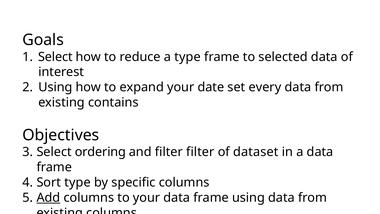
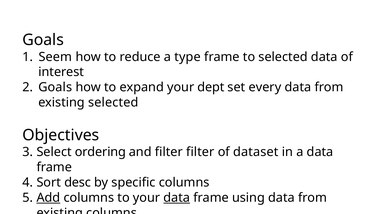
Select at (55, 57): Select -> Seem
Using at (55, 87): Using -> Goals
date: date -> dept
existing contains: contains -> selected
Sort type: type -> desc
data at (177, 197) underline: none -> present
